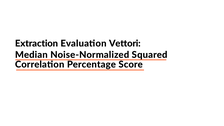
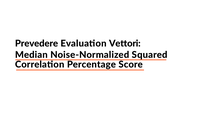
Extraction: Extraction -> Prevedere
